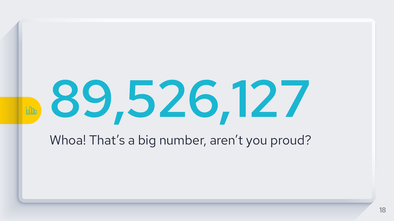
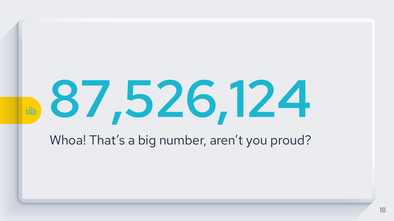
89,526,127: 89,526,127 -> 87,526,124
